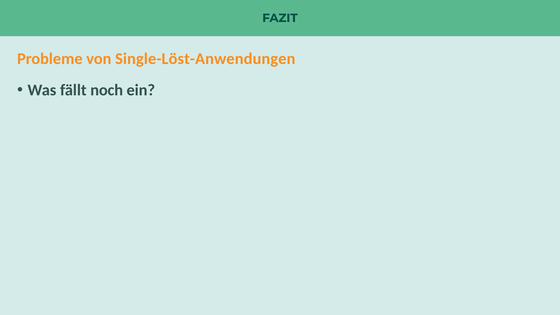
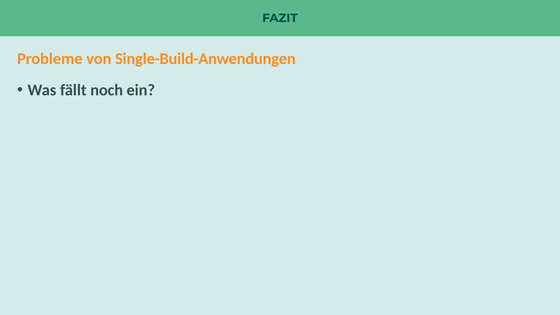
Single-Löst-Anwendungen: Single-Löst-Anwendungen -> Single-Build-Anwendungen
